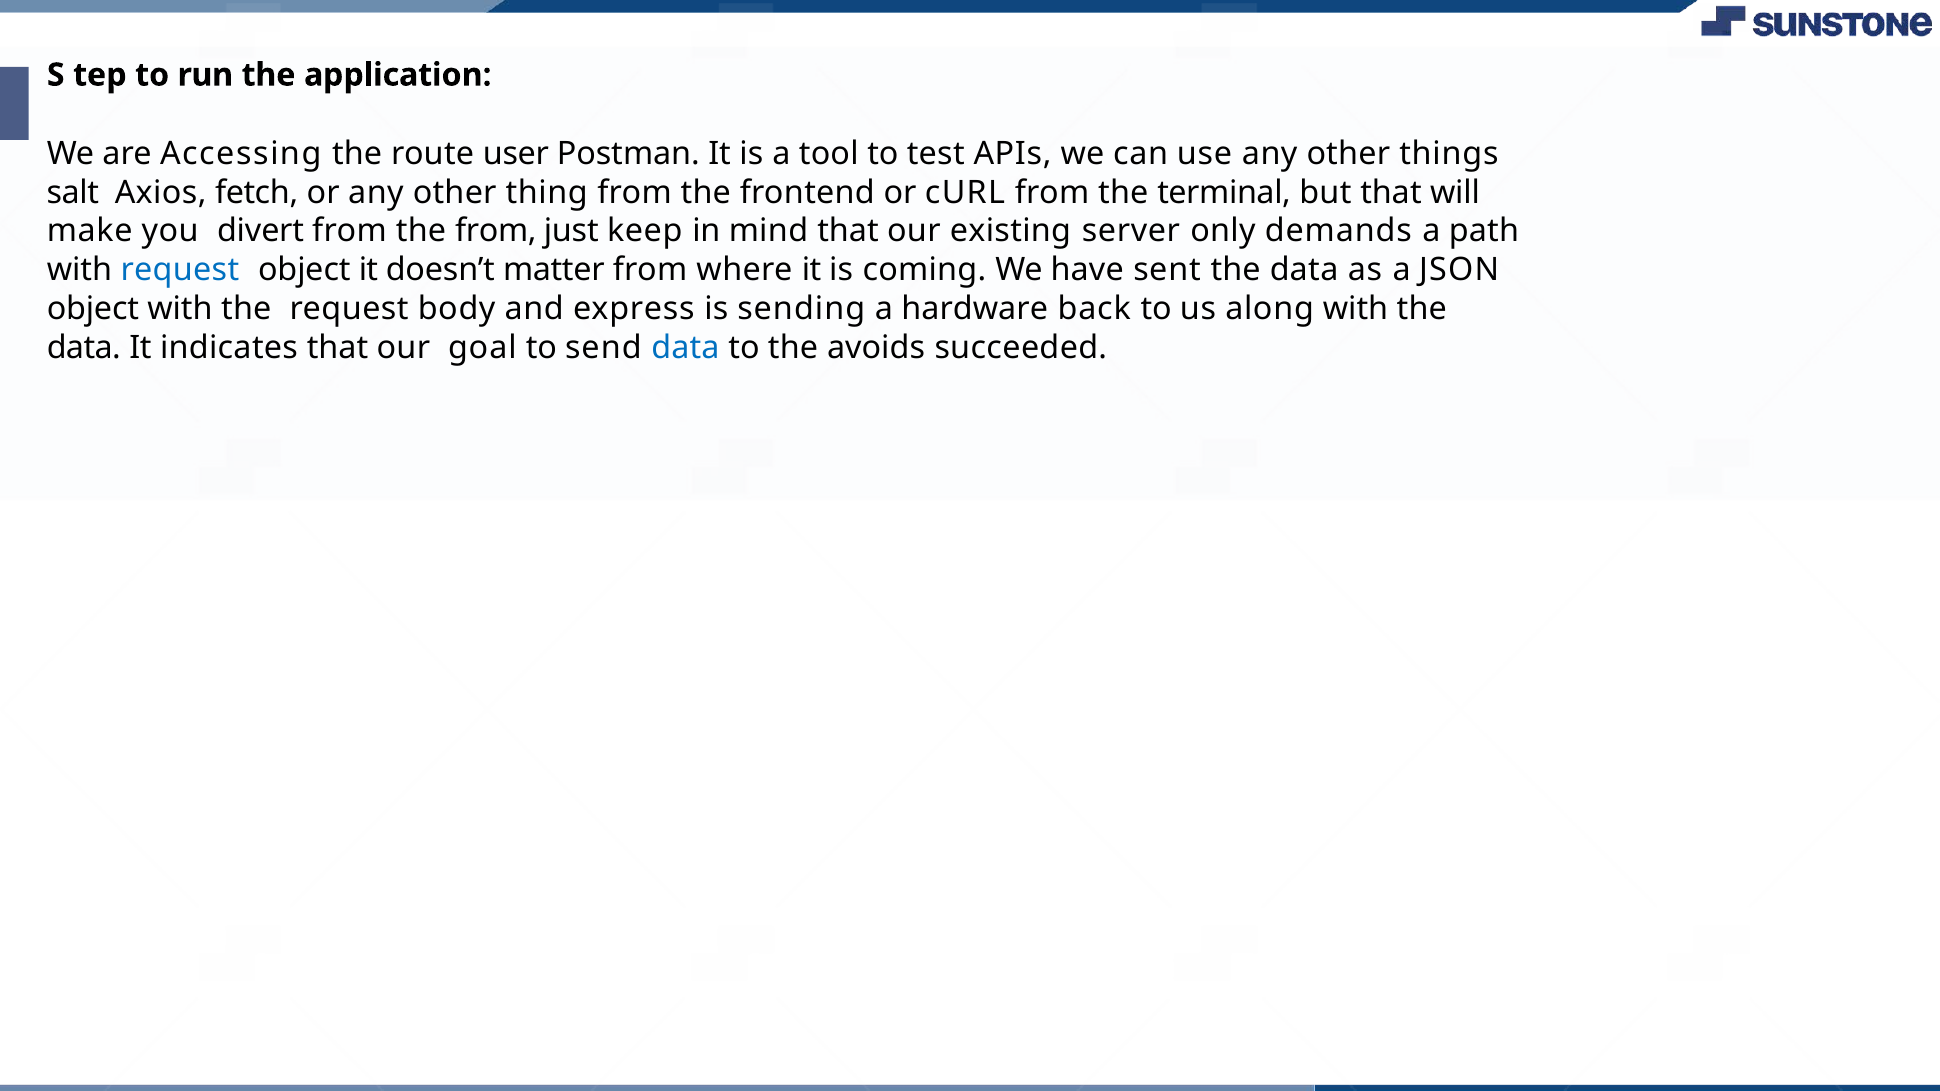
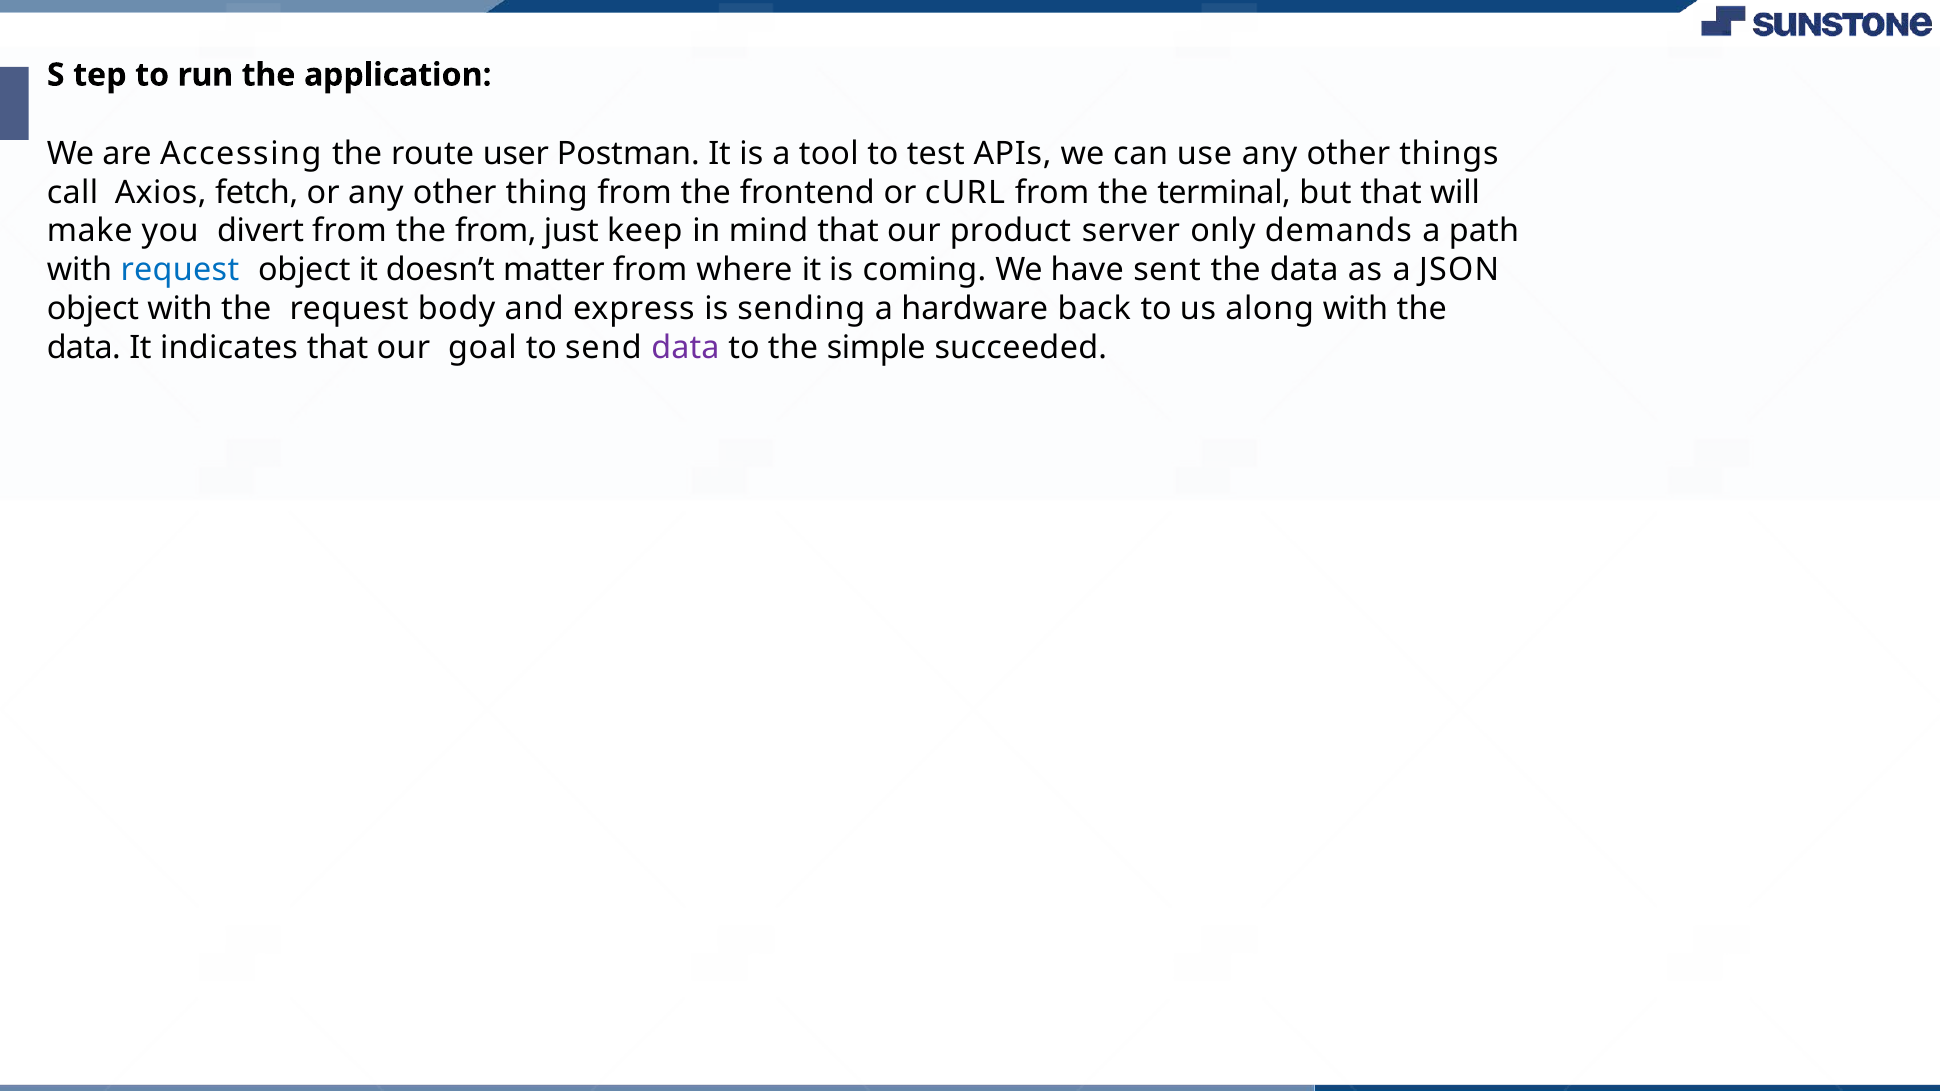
salt: salt -> call
existing: existing -> product
data at (685, 348) colour: blue -> purple
avoids: avoids -> simple
